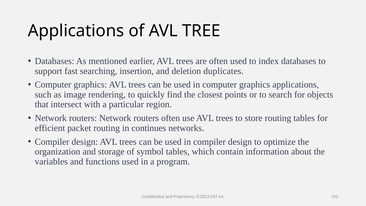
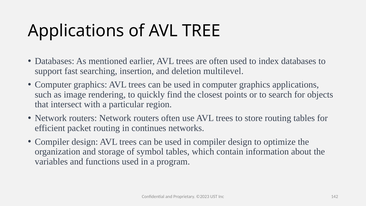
duplicates: duplicates -> multilevel
